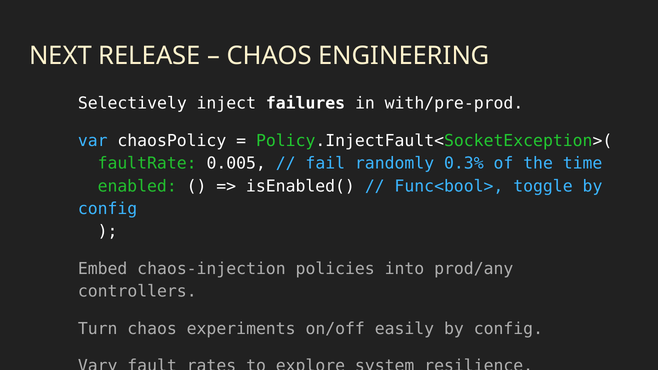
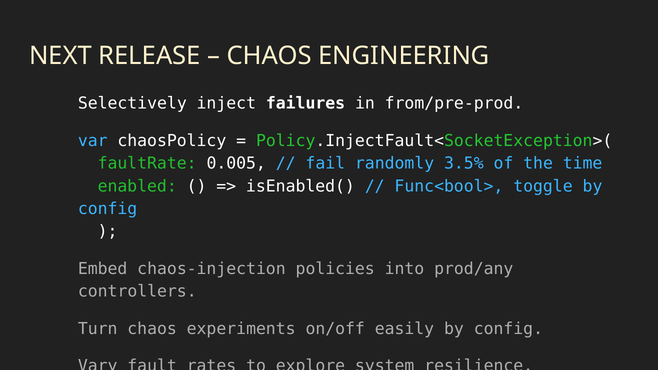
with/pre-prod: with/pre-prod -> from/pre-prod
0.3%: 0.3% -> 3.5%
